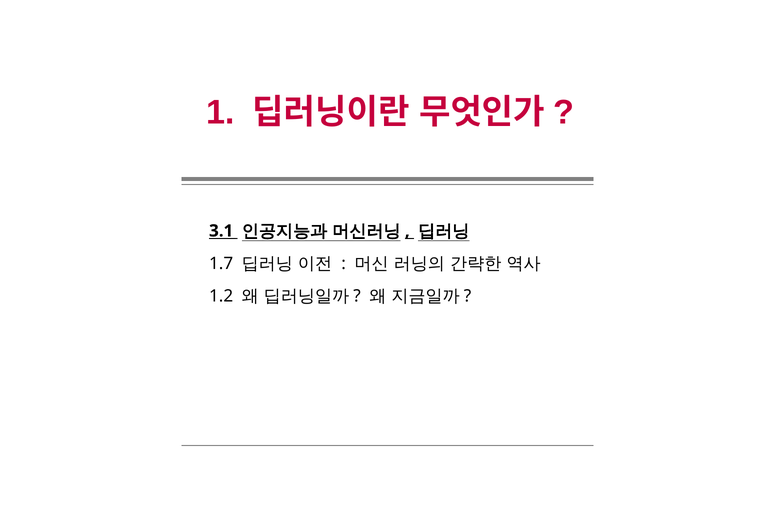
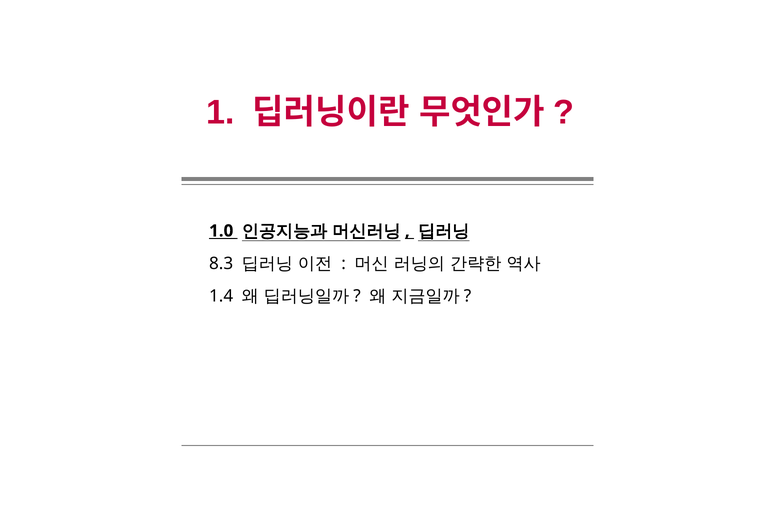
3.1: 3.1 -> 1.0
1.7: 1.7 -> 8.3
1.2: 1.2 -> 1.4
